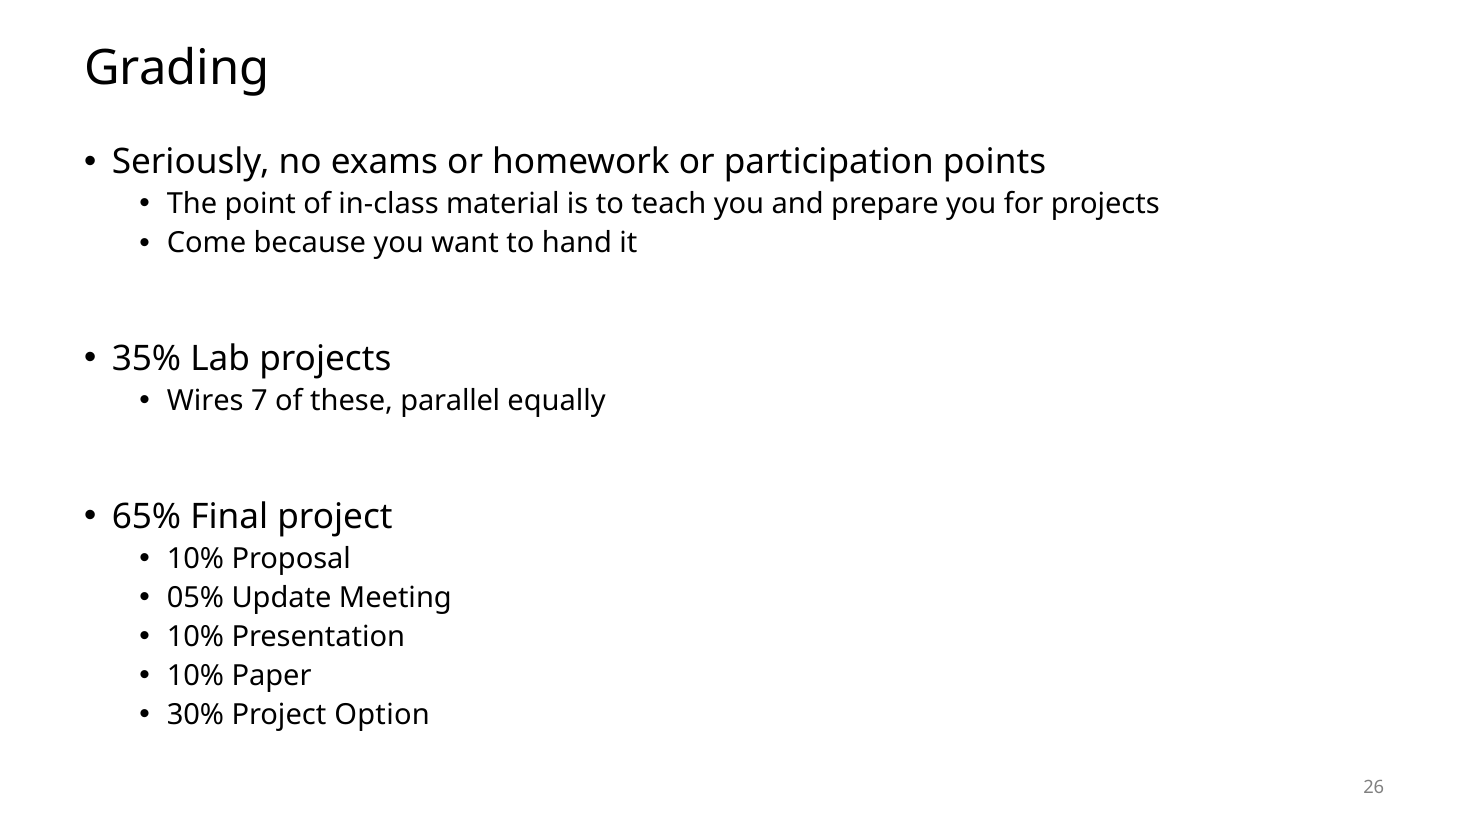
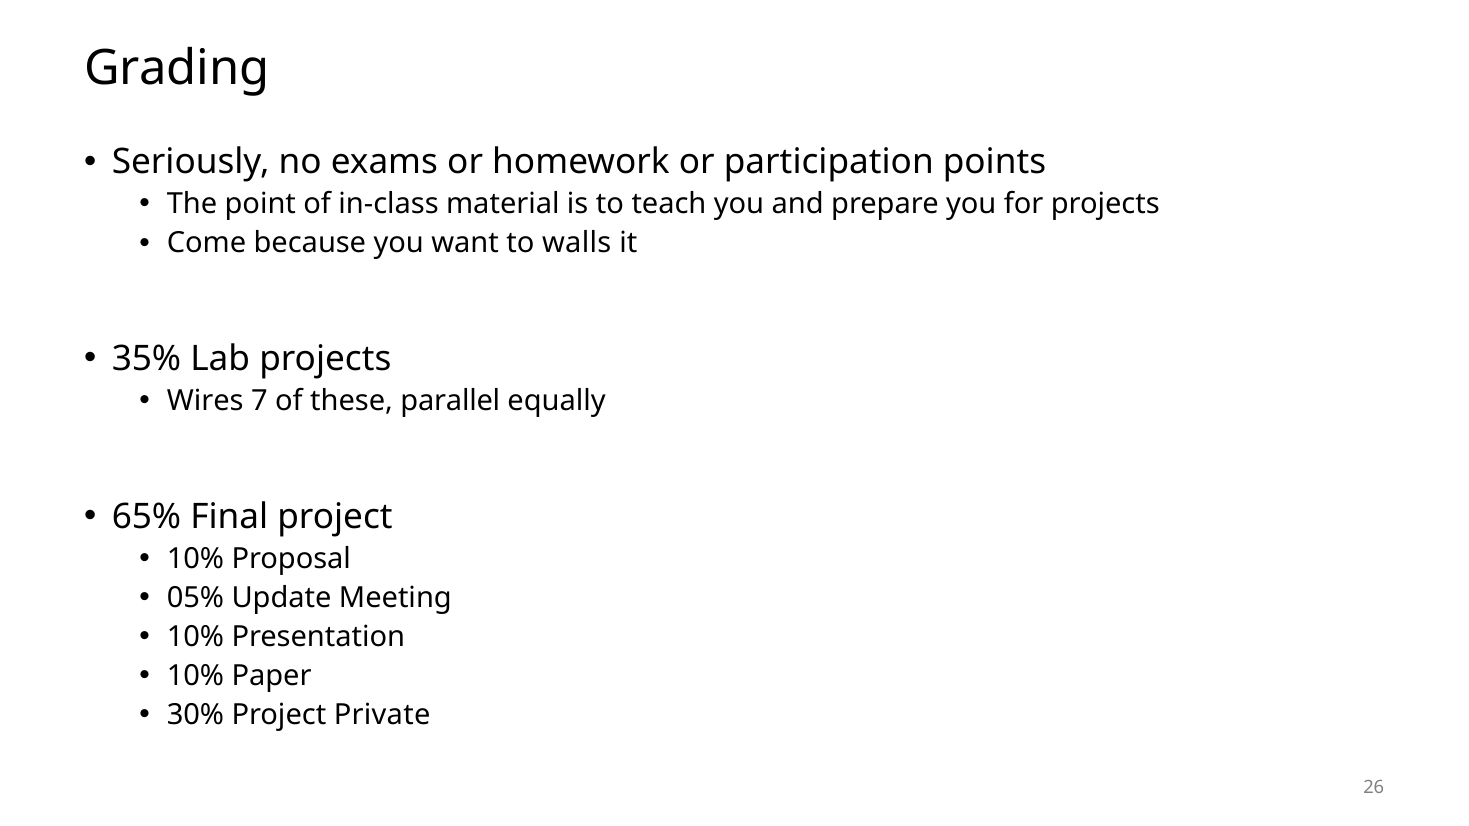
hand: hand -> walls
Option: Option -> Private
